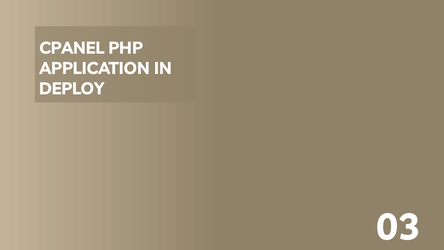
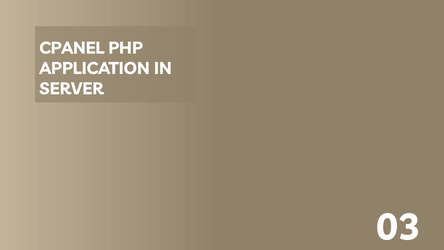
DEPLOY: DEPLOY -> SERVER
